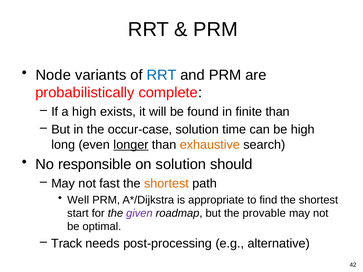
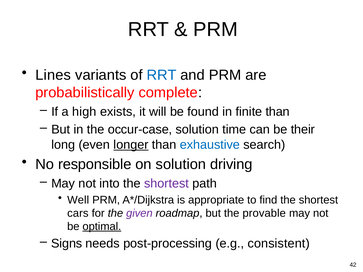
Node: Node -> Lines
be high: high -> their
exhaustive colour: orange -> blue
should: should -> driving
fast: fast -> into
shortest at (167, 184) colour: orange -> purple
start: start -> cars
optimal underline: none -> present
Track: Track -> Signs
alternative: alternative -> consistent
